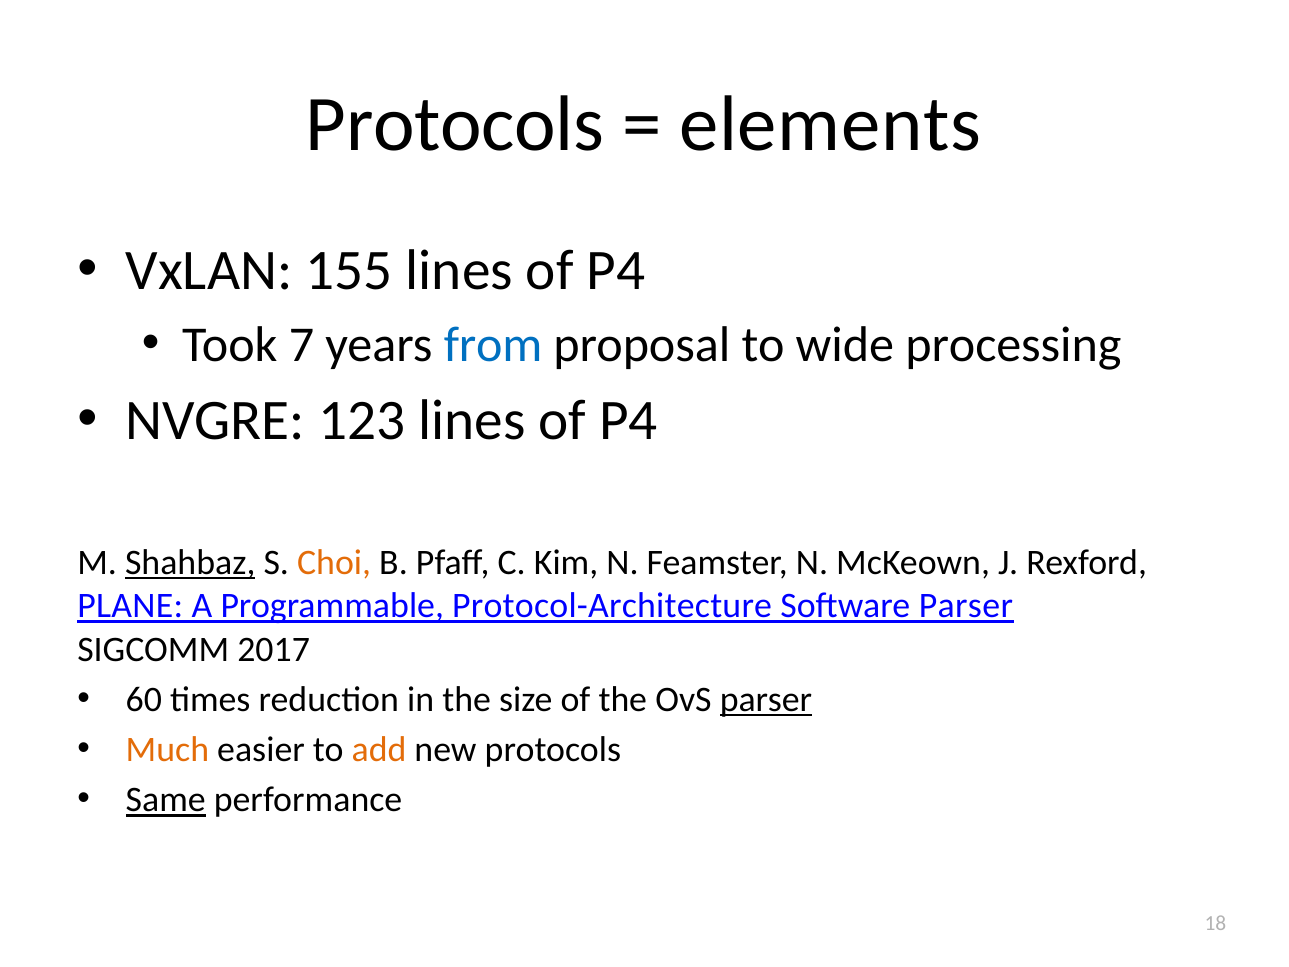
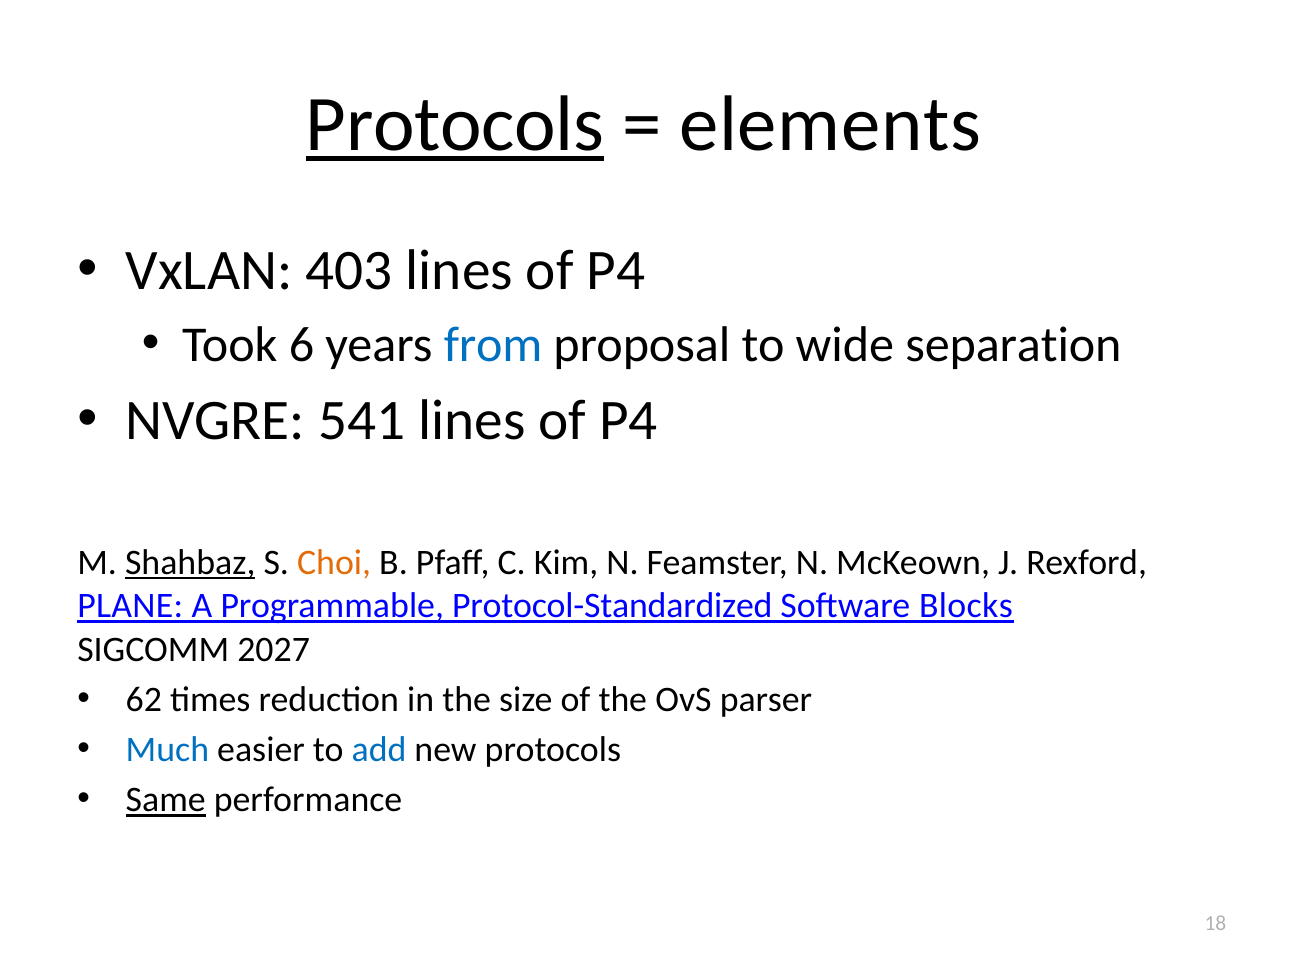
Protocols at (455, 125) underline: none -> present
155: 155 -> 403
7: 7 -> 6
processing: processing -> separation
123: 123 -> 541
Protocol-Architecture: Protocol-Architecture -> Protocol-Standardized
Software Parser: Parser -> Blocks
2017: 2017 -> 2027
60: 60 -> 62
parser at (766, 700) underline: present -> none
Much colour: orange -> blue
add colour: orange -> blue
